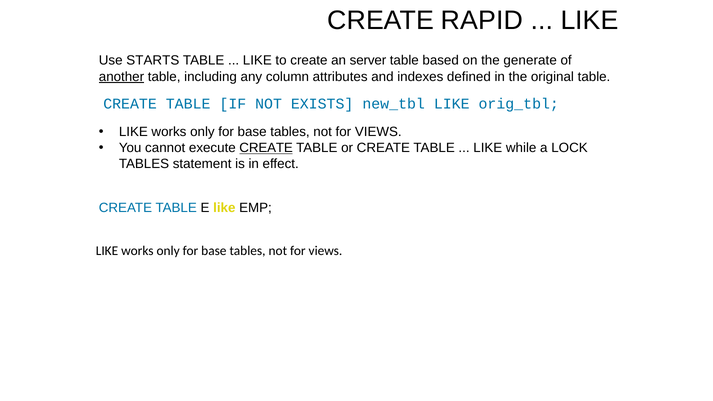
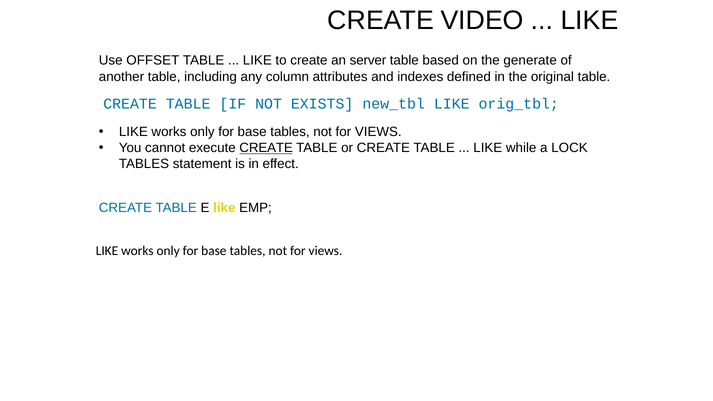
RAPID: RAPID -> VIDEO
STARTS: STARTS -> OFFSET
another underline: present -> none
